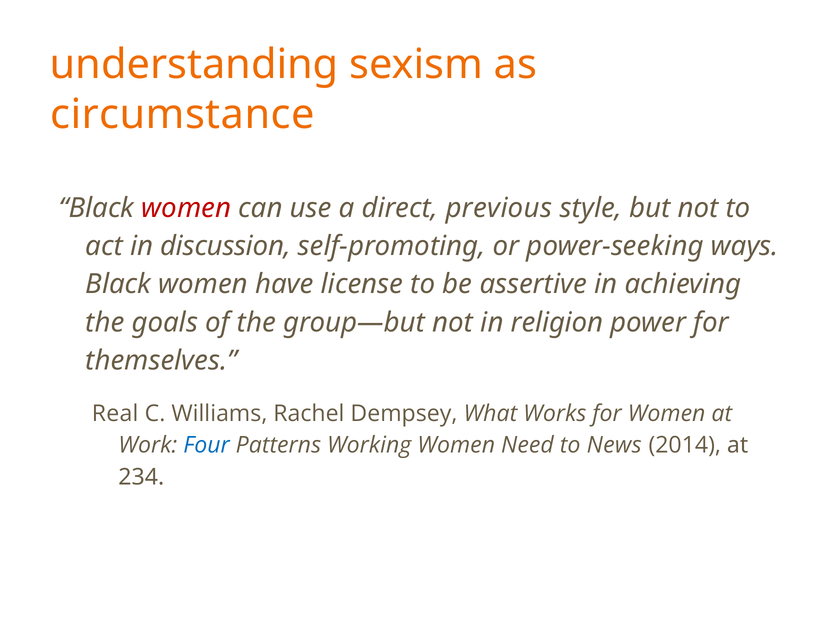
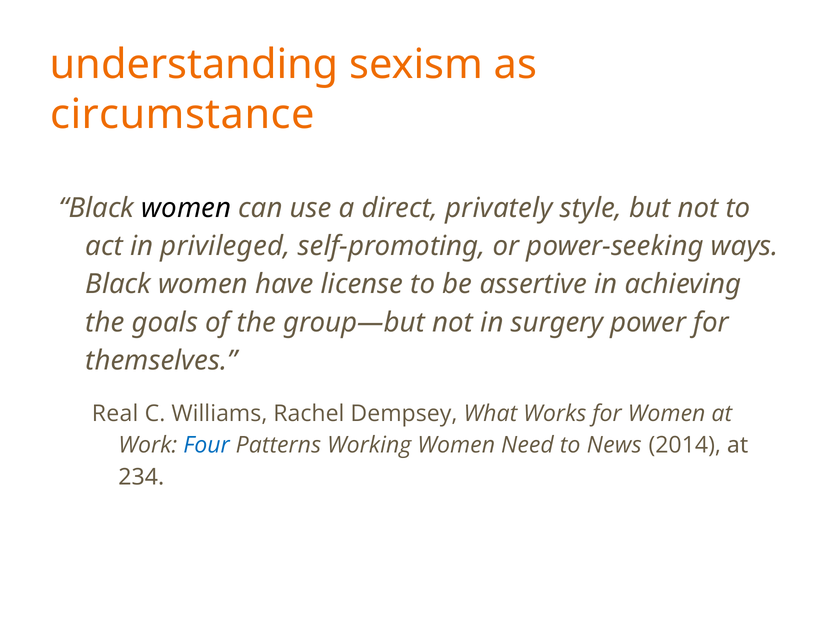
women at (186, 208) colour: red -> black
previous: previous -> privately
discussion: discussion -> privileged
religion: religion -> surgery
